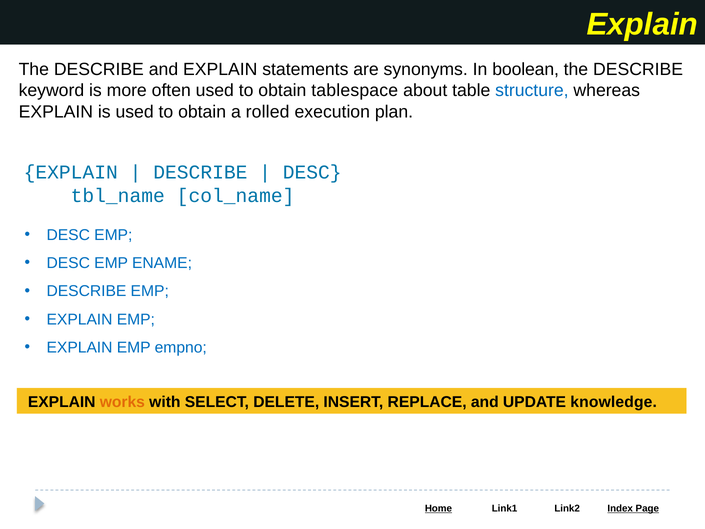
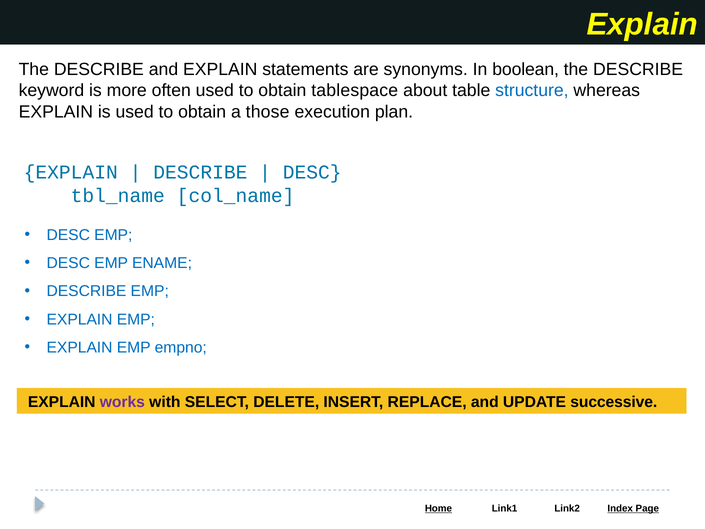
rolled: rolled -> those
works colour: orange -> purple
knowledge: knowledge -> successive
